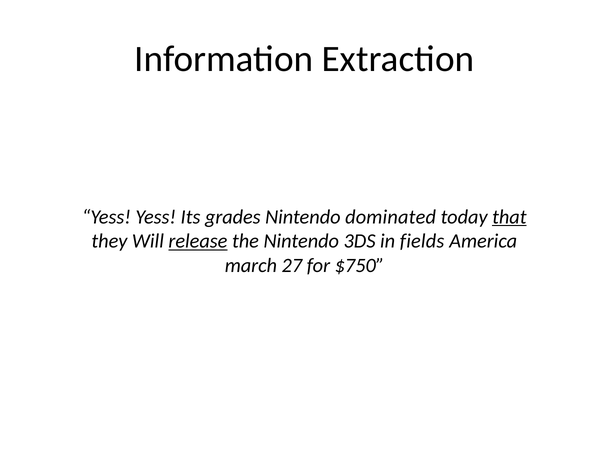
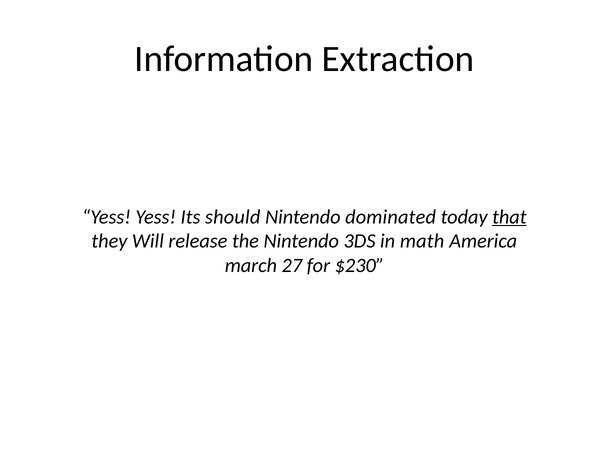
grades: grades -> should
release underline: present -> none
fields: fields -> math
$750: $750 -> $230
